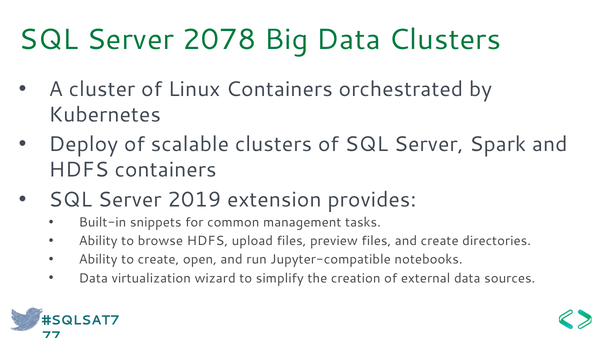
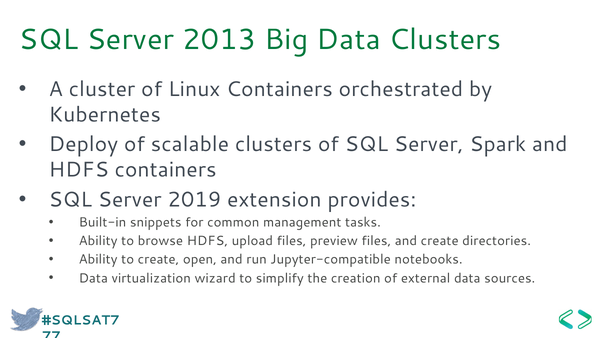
2078: 2078 -> 2013
